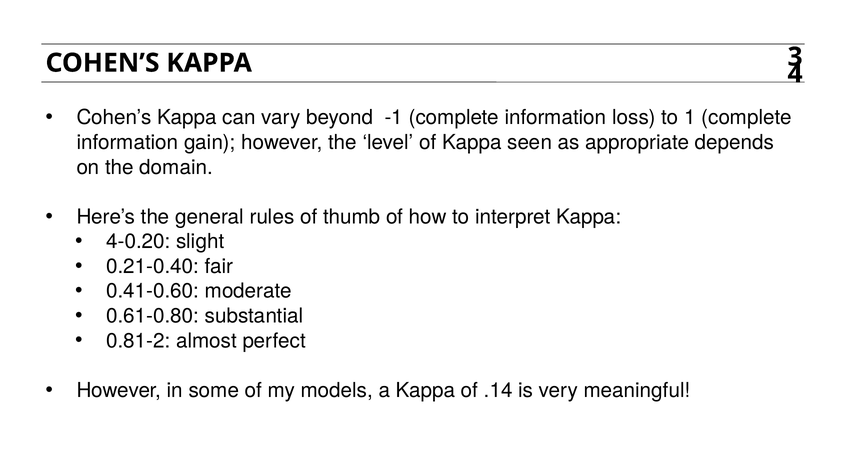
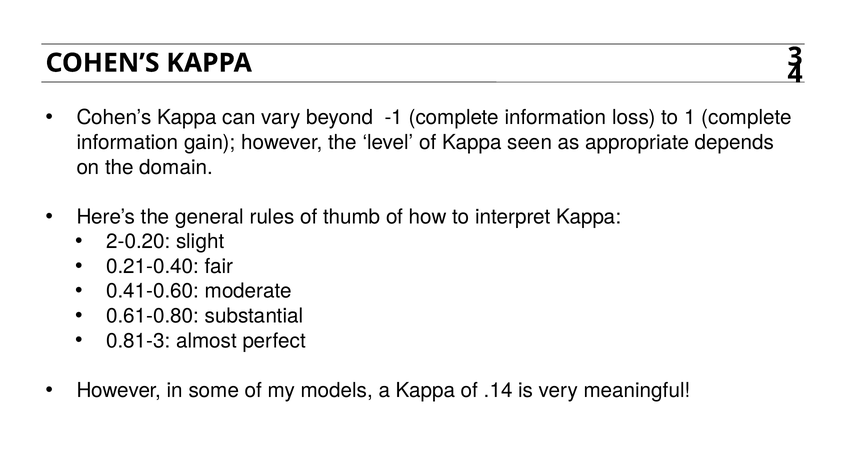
4-0.20: 4-0.20 -> 2-0.20
0.81-2: 0.81-2 -> 0.81-3
